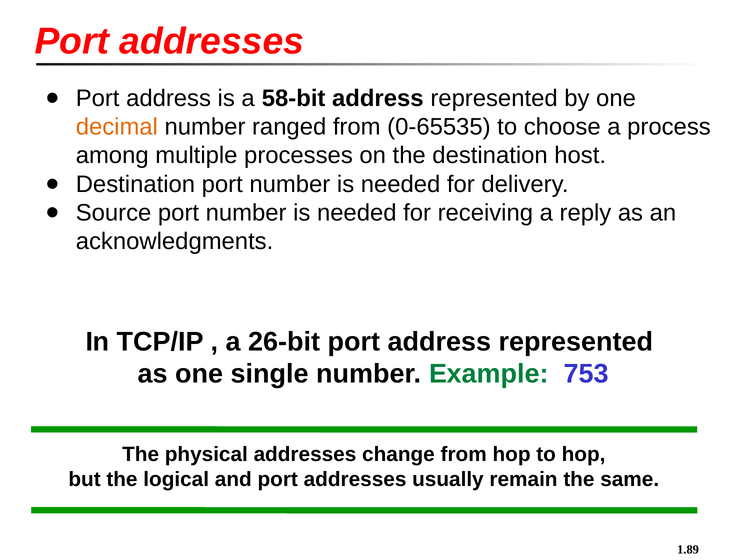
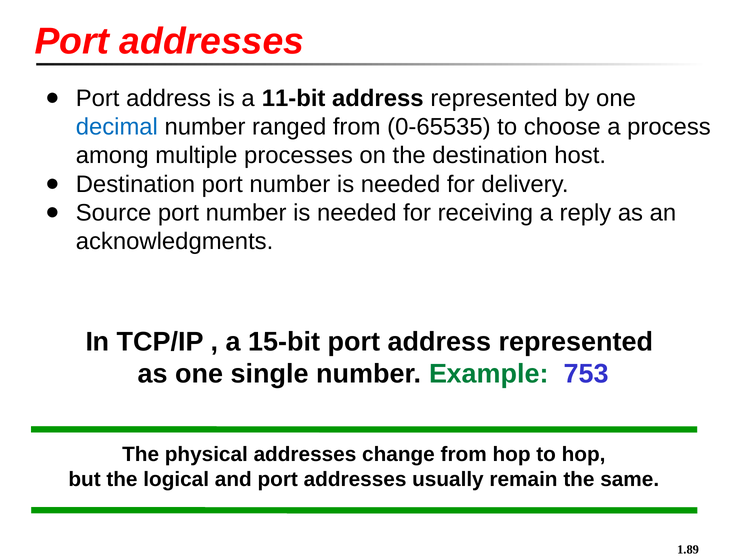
58-bit: 58-bit -> 11-bit
decimal colour: orange -> blue
26-bit: 26-bit -> 15-bit
